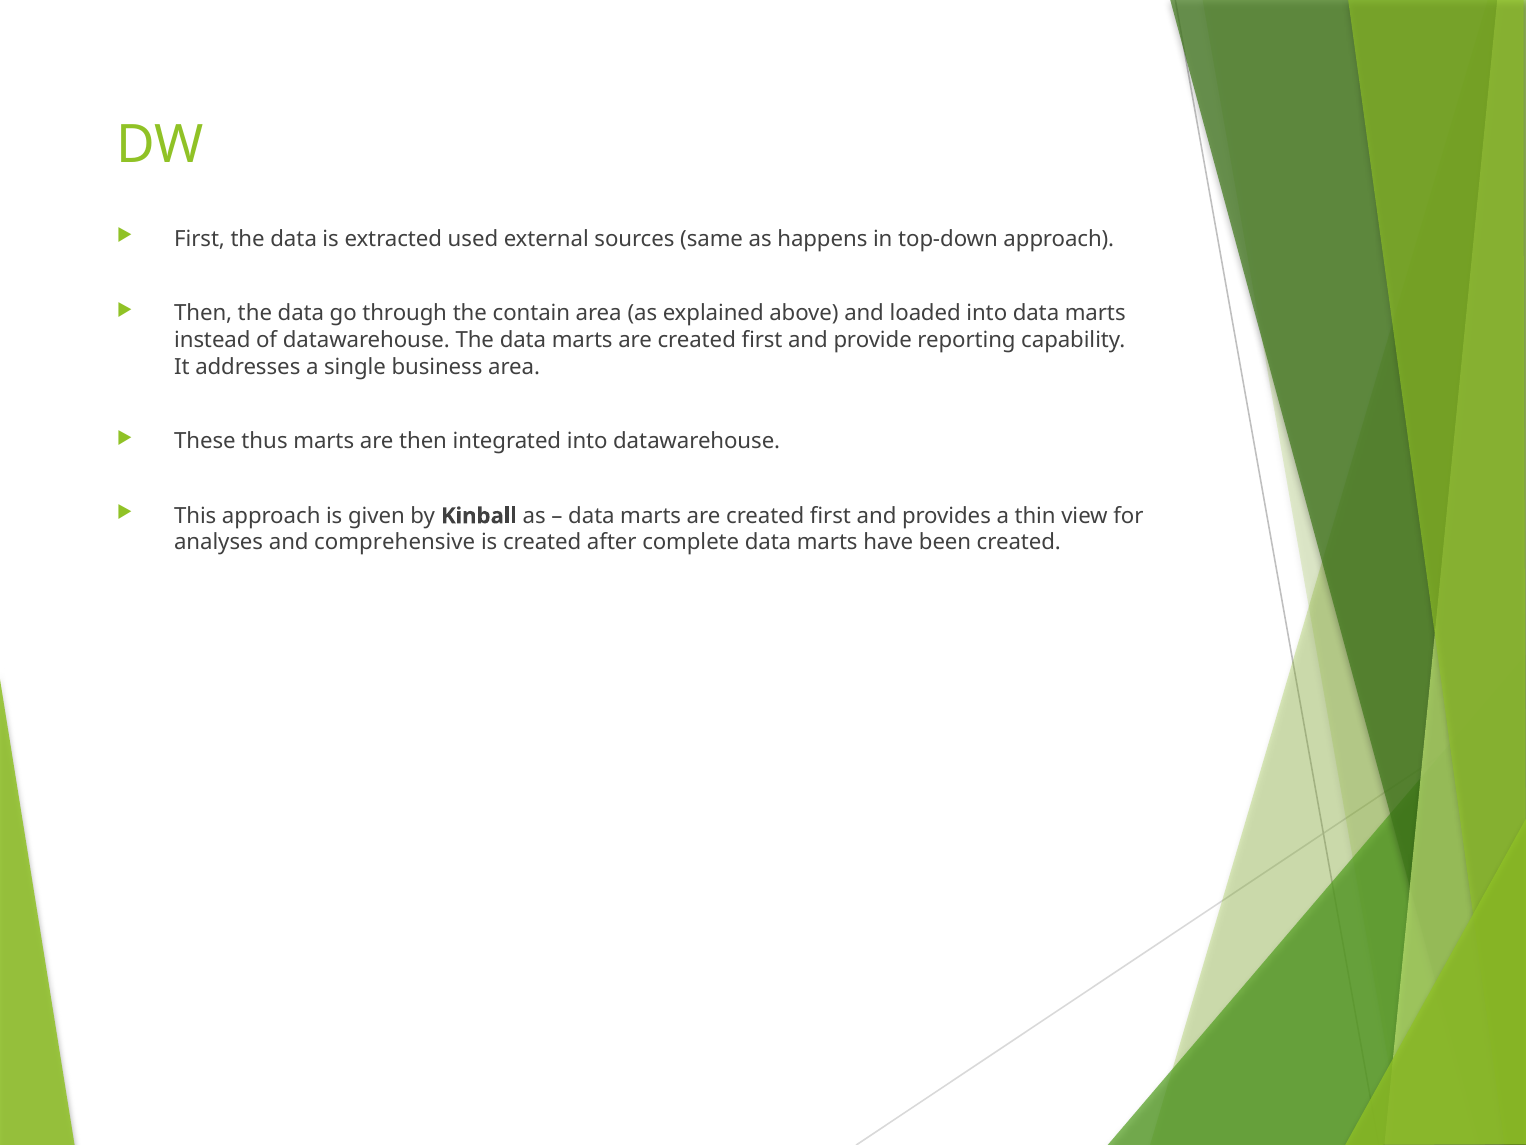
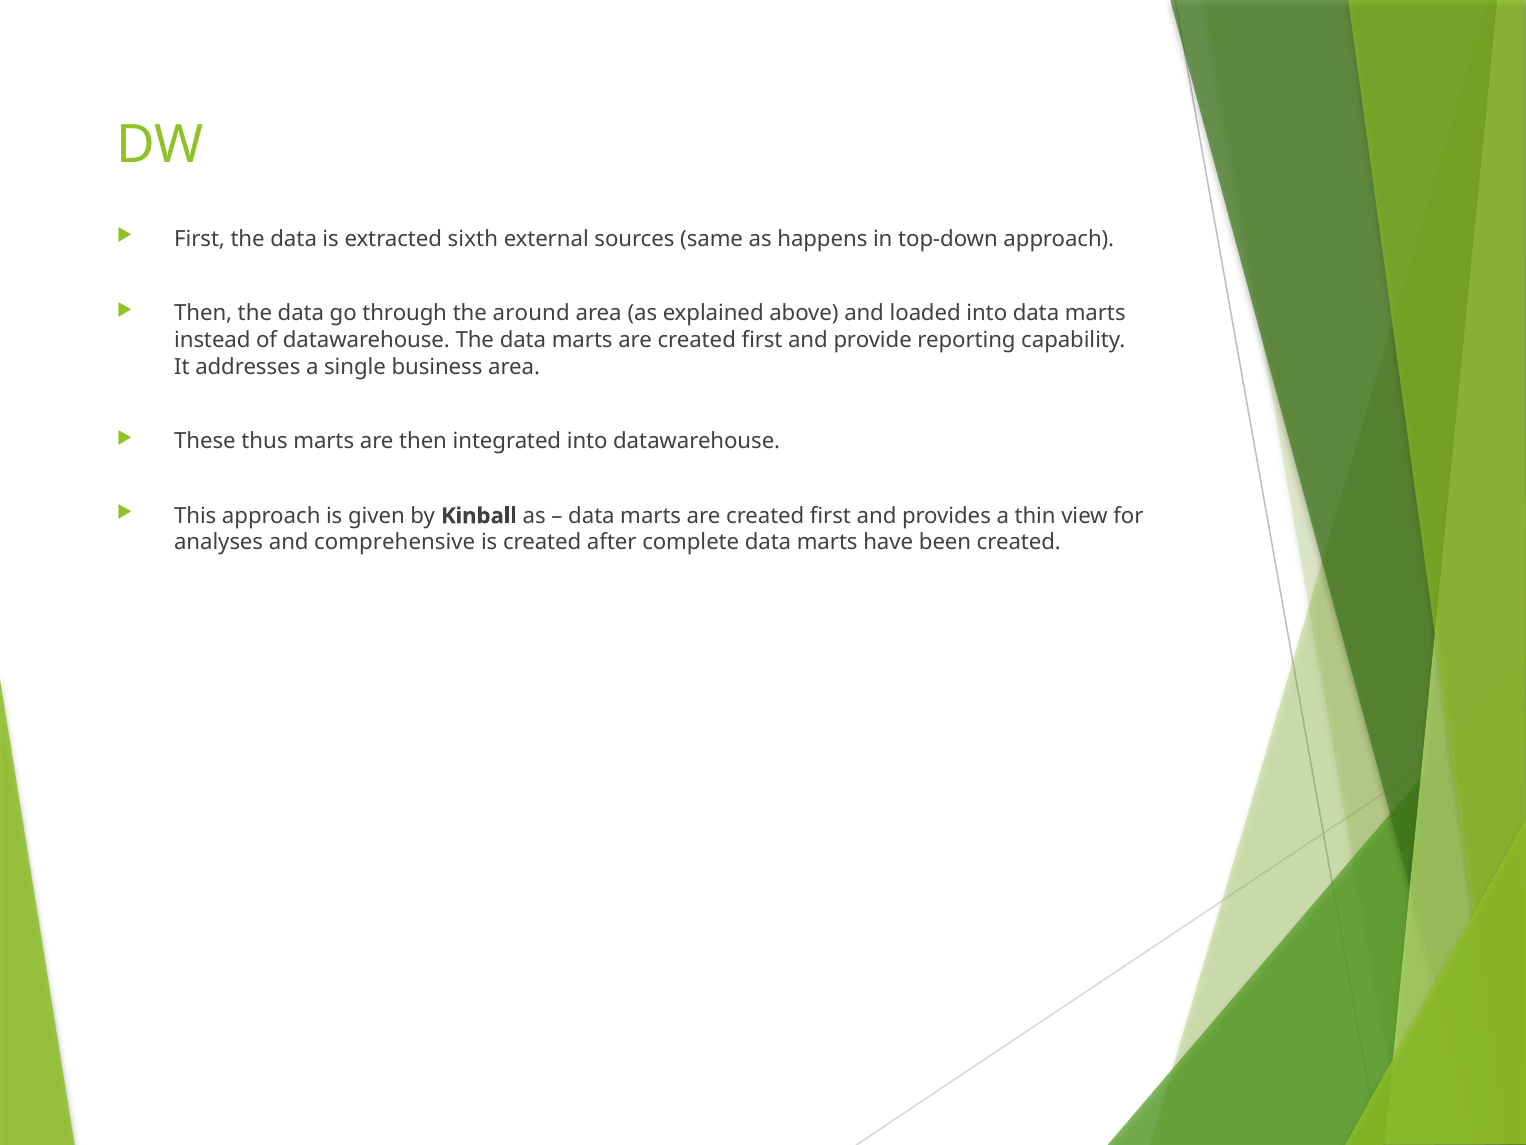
used: used -> sixth
contain: contain -> around
